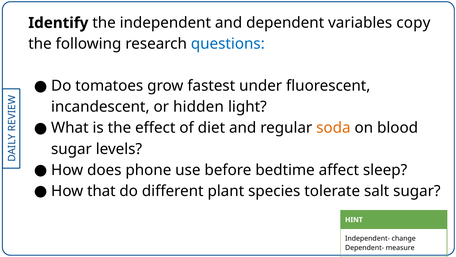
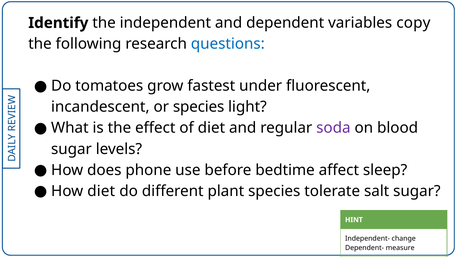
or hidden: hidden -> species
soda colour: orange -> purple
How that: that -> diet
